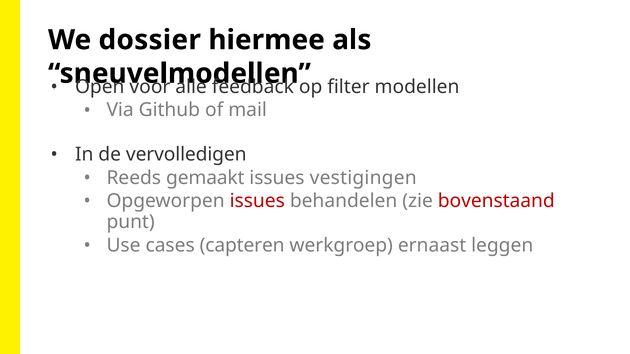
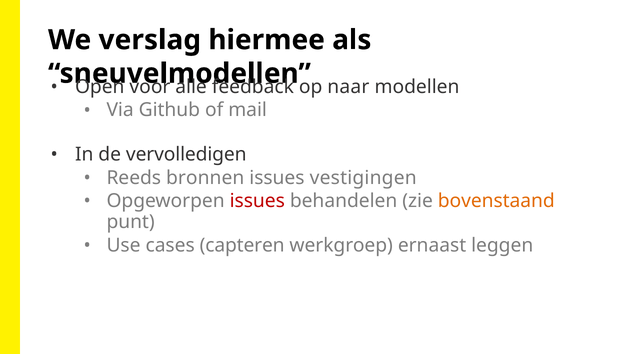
dossier: dossier -> verslag
filter: filter -> naar
gemaakt: gemaakt -> bronnen
bovenstaand colour: red -> orange
